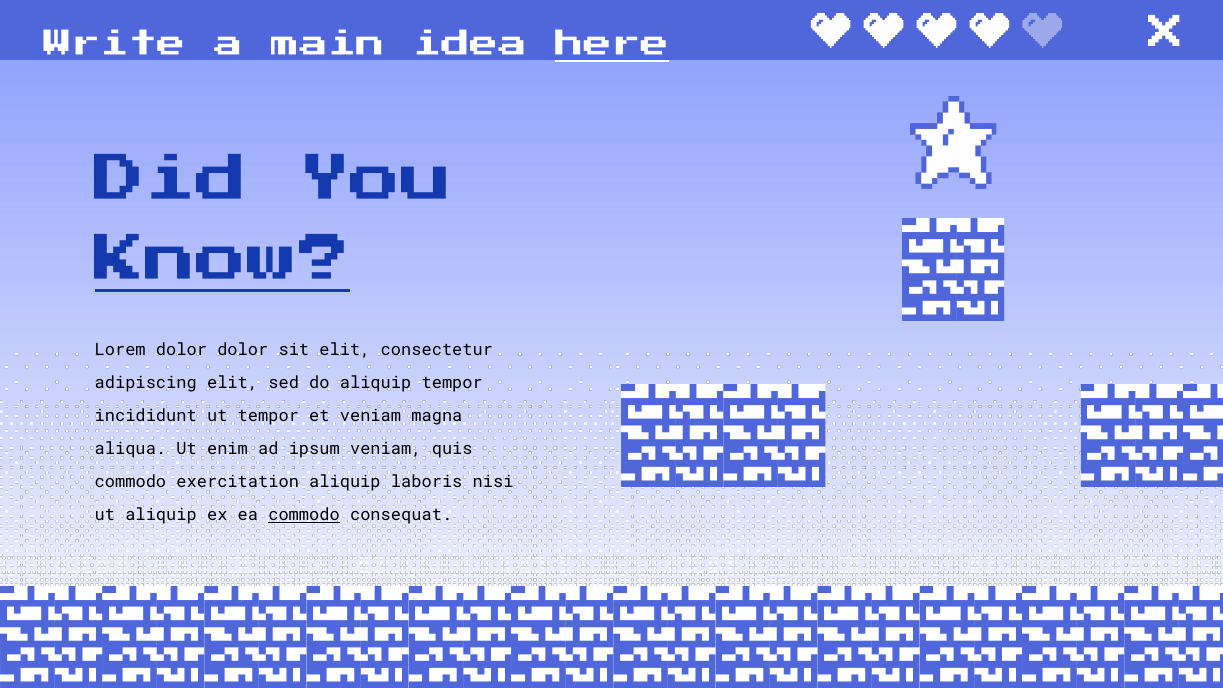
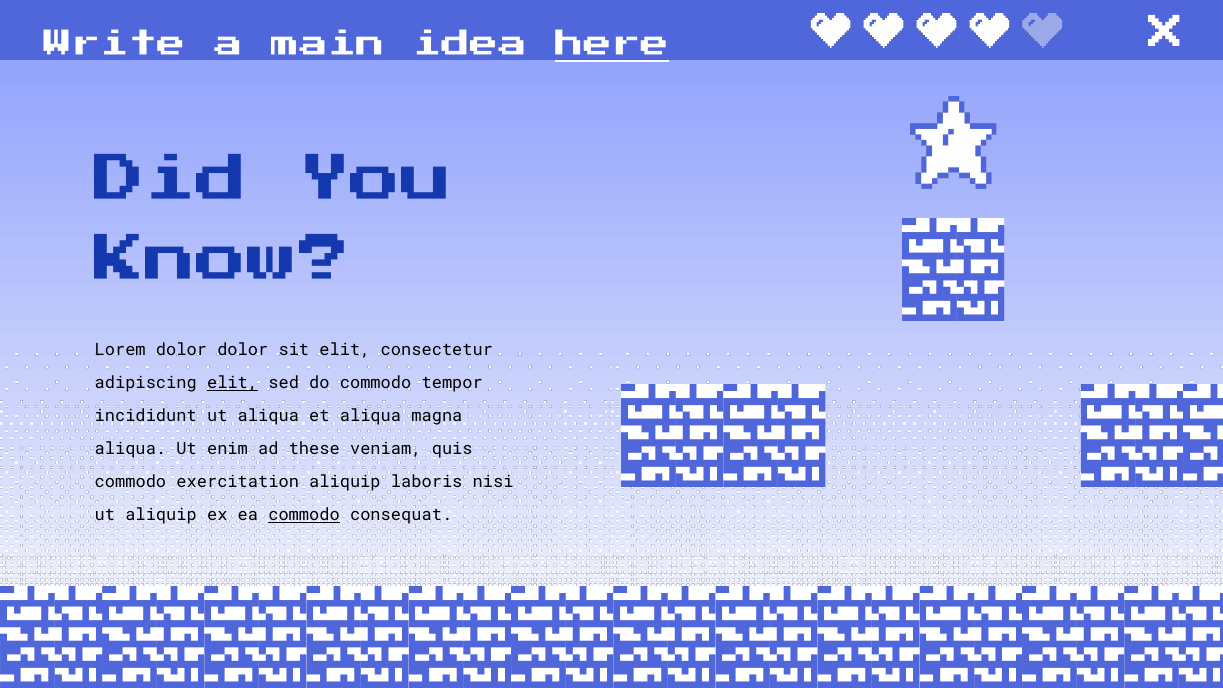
Know underline: present -> none
elit at (233, 383) underline: none -> present
do aliquip: aliquip -> commodo
ut tempor: tempor -> aliqua
et veniam: veniam -> aliqua
ipsum: ipsum -> these
